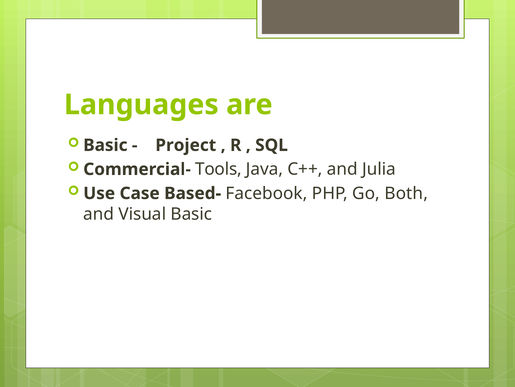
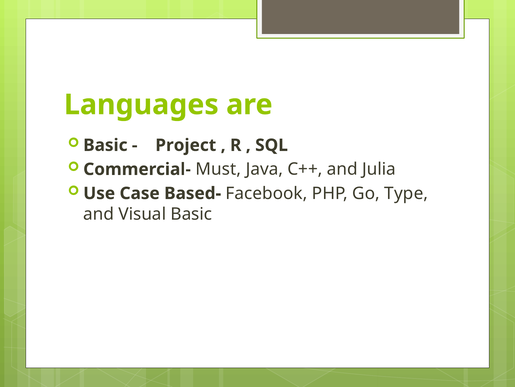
Tools: Tools -> Must
Both: Both -> Type
